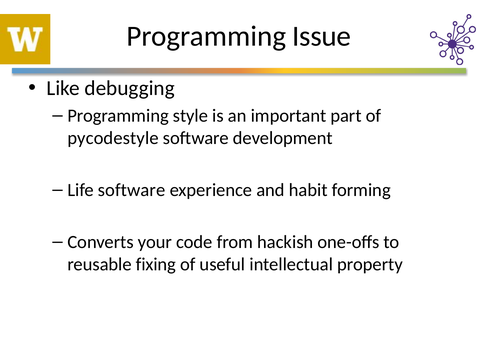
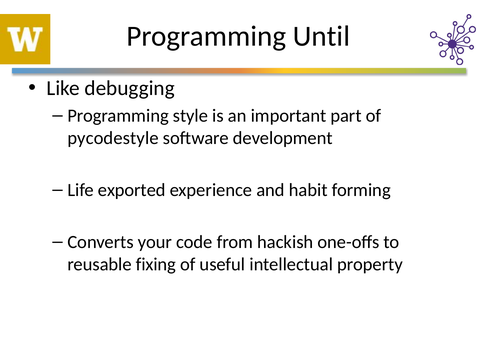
Issue: Issue -> Until
Life software: software -> exported
